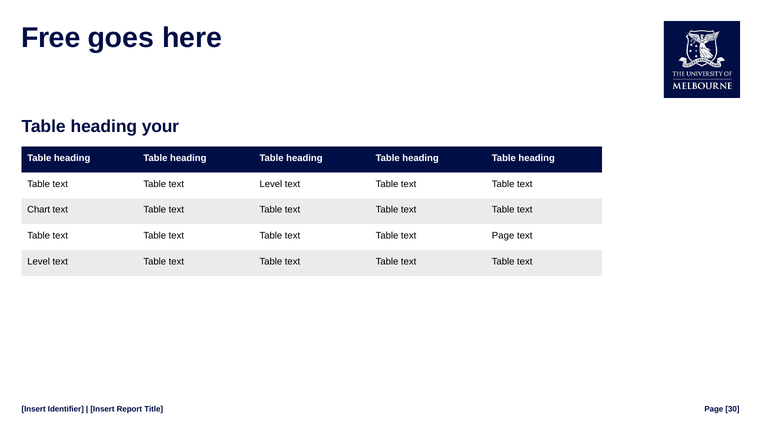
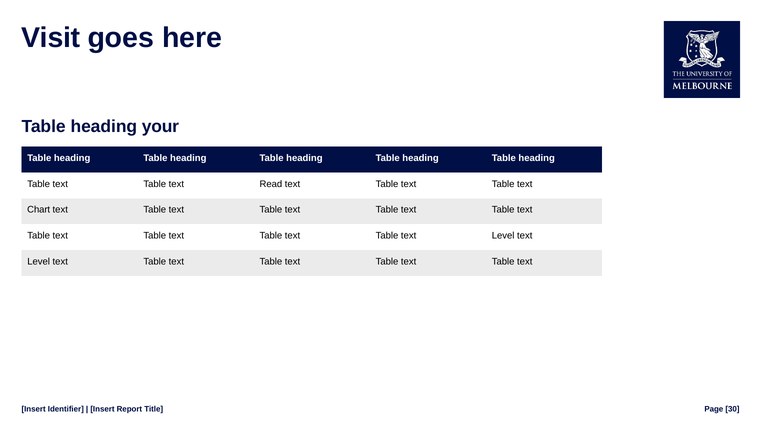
Free: Free -> Visit
Table text Level: Level -> Read
Table text Page: Page -> Level
